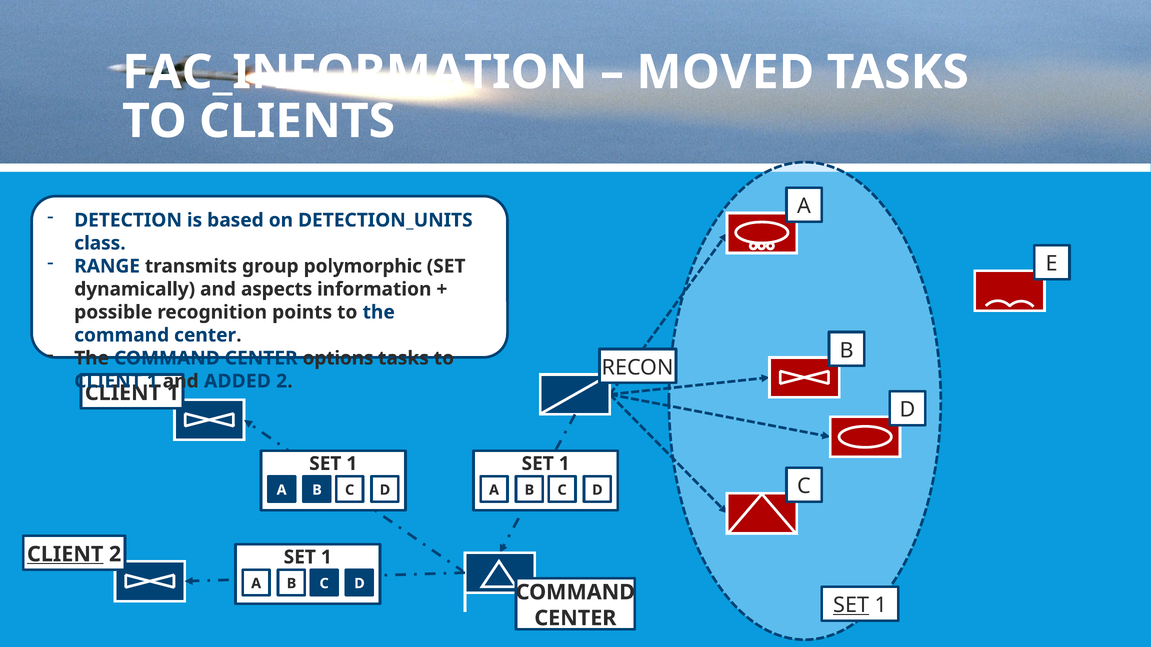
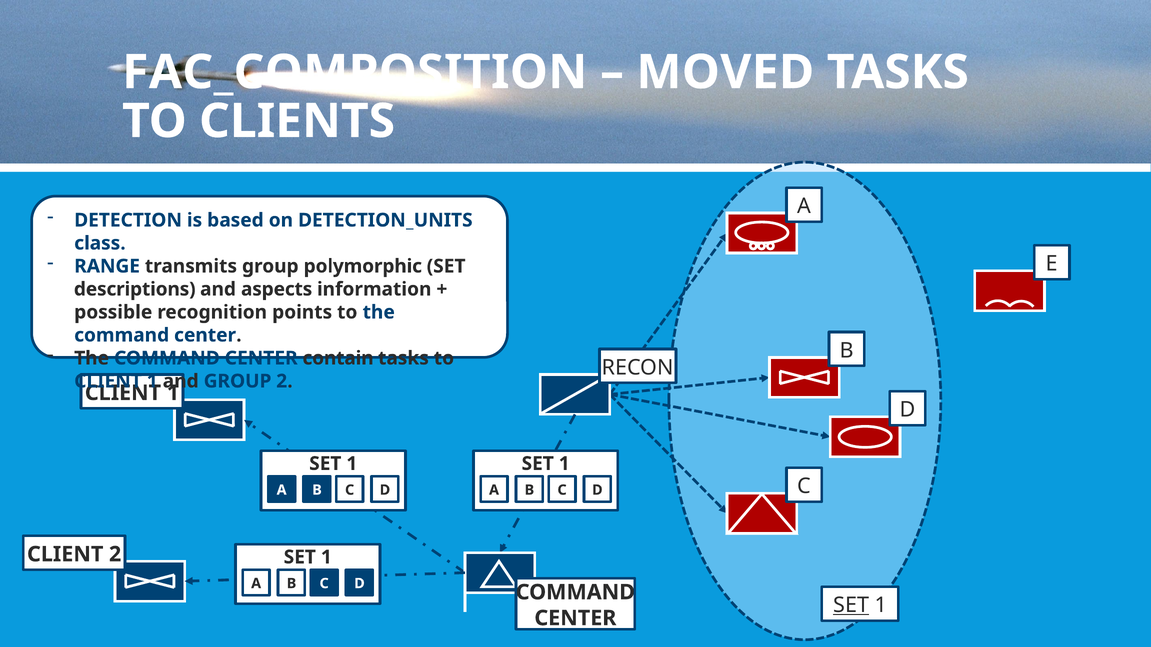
FAC_INFORMATION: FAC_INFORMATION -> FAC_COMPOSITION
dynamically: dynamically -> descriptions
options: options -> contain
ADDED at (237, 381): ADDED -> GROUP
CLIENT at (65, 555) underline: present -> none
